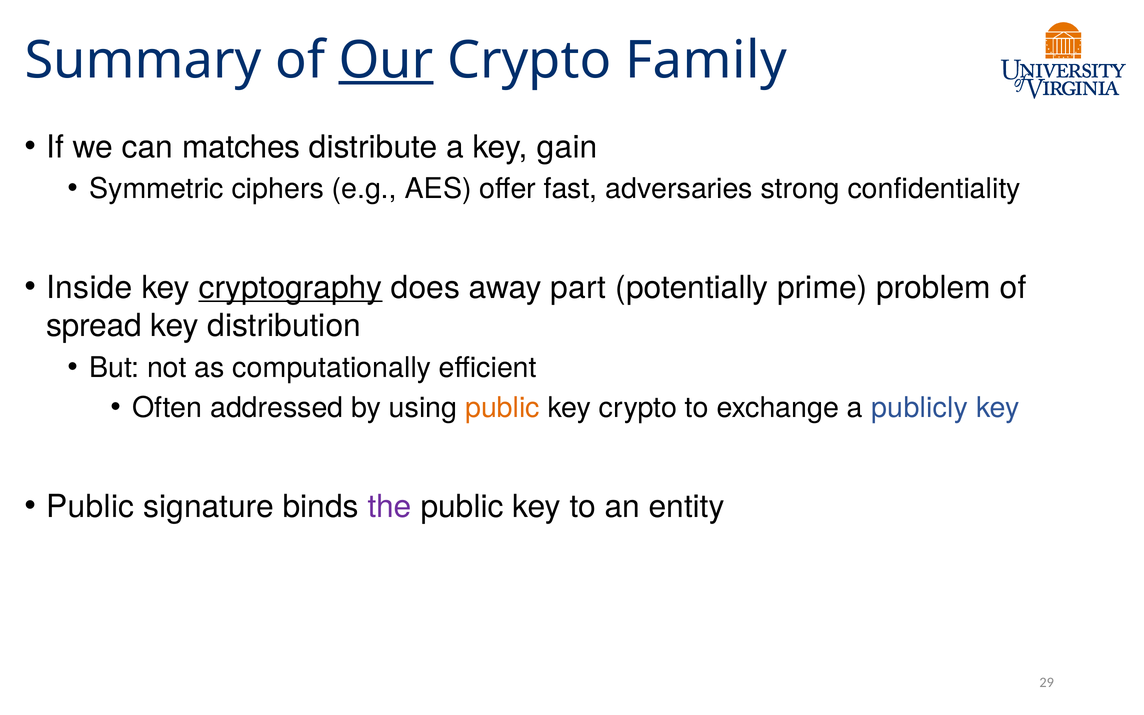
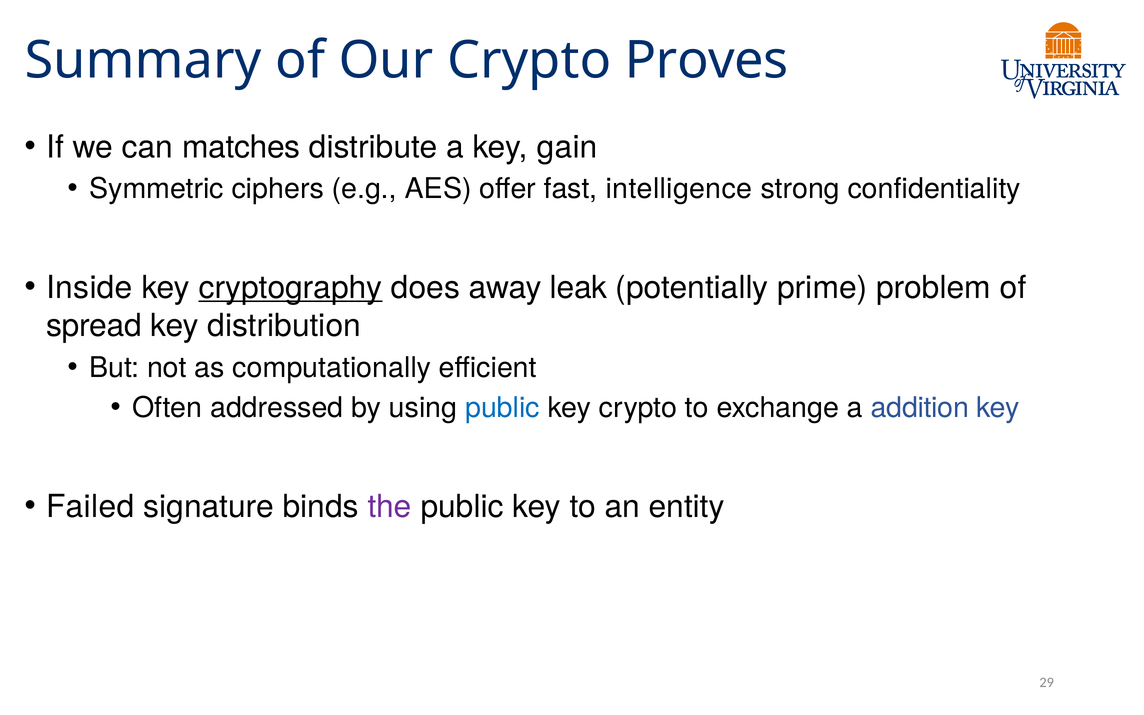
Our underline: present -> none
Family: Family -> Proves
adversaries: adversaries -> intelligence
part: part -> leak
public at (502, 408) colour: orange -> blue
publicly: publicly -> addition
Public at (90, 507): Public -> Failed
